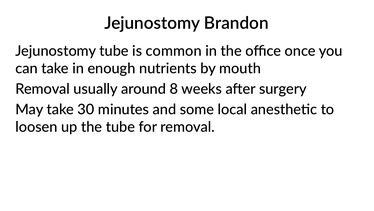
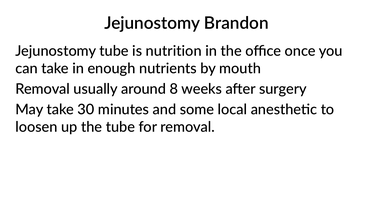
common: common -> nutrition
